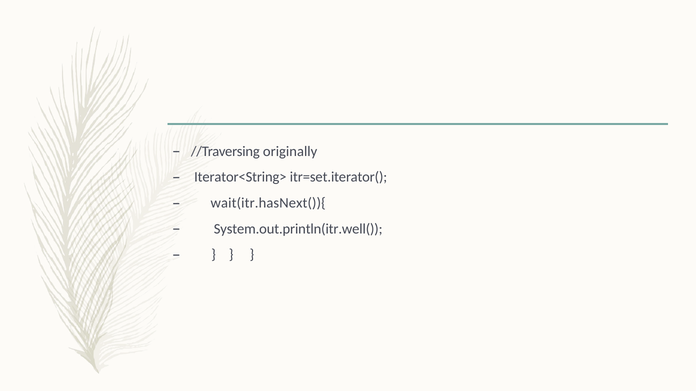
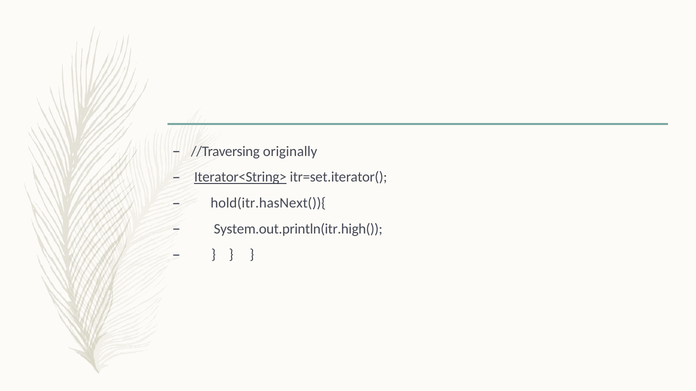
Iterator<String> underline: none -> present
wait(itr.hasNext()){: wait(itr.hasNext()){ -> hold(itr.hasNext()){
System.out.println(itr.well(: System.out.println(itr.well( -> System.out.println(itr.high(
